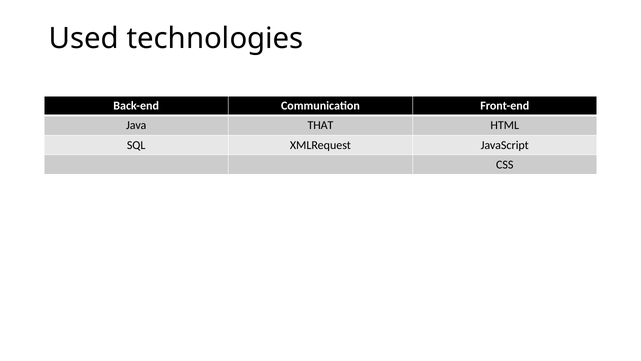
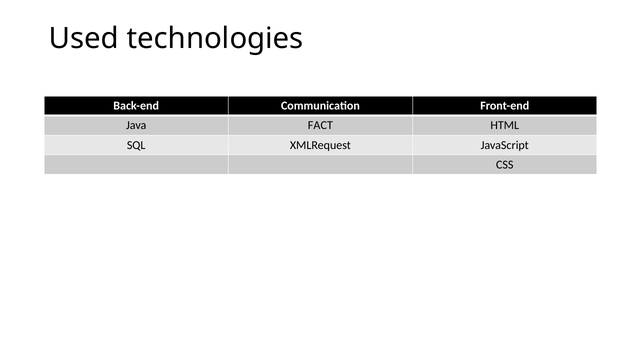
THAT: THAT -> FACT
